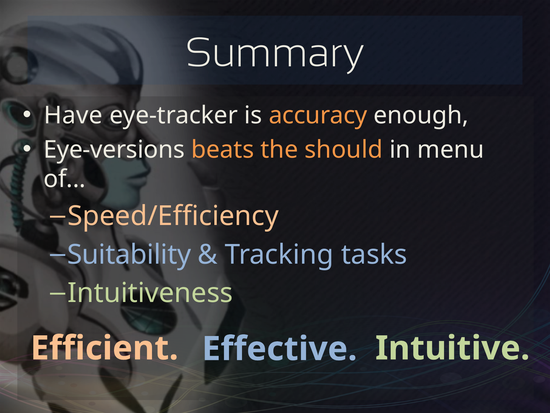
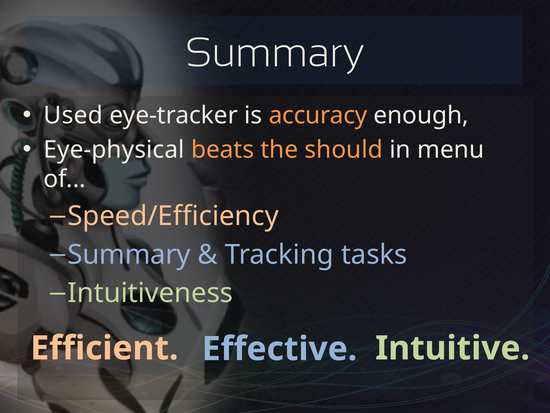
Have: Have -> Used
Eye-versions: Eye-versions -> Eye-physical
Suitability at (129, 254): Suitability -> Summary
